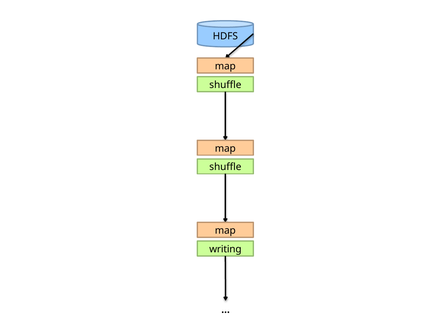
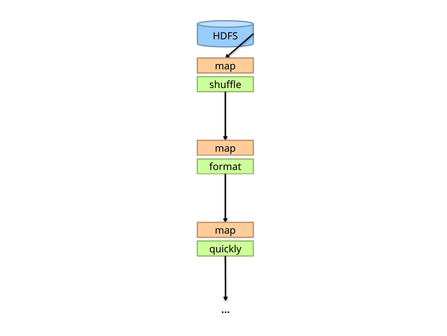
shuffle at (225, 167): shuffle -> format
writing: writing -> quickly
